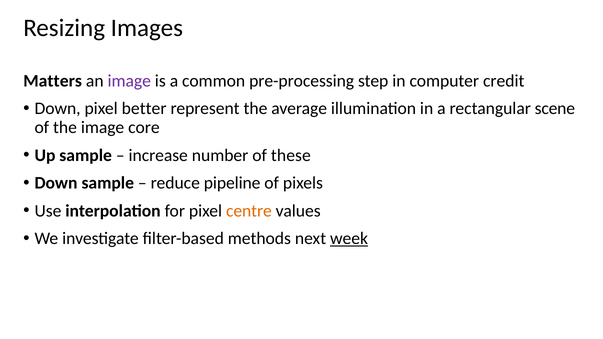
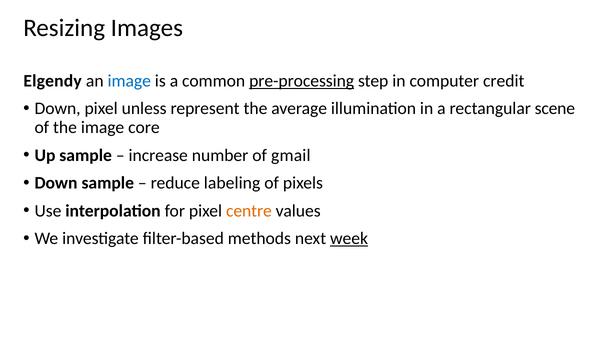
Matters: Matters -> Elgendy
image at (129, 81) colour: purple -> blue
pre-processing underline: none -> present
better: better -> unless
these: these -> gmail
pipeline: pipeline -> labeling
